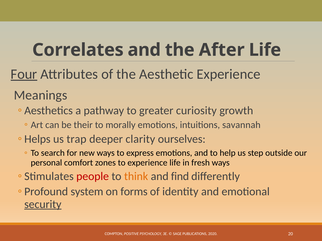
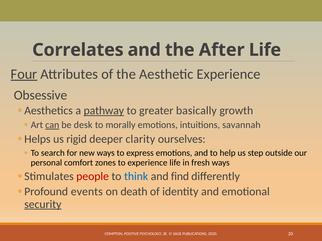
Meanings: Meanings -> Obsessive
pathway underline: none -> present
curiosity: curiosity -> basically
can underline: none -> present
their: their -> desk
trap: trap -> rigid
think colour: orange -> blue
system: system -> events
forms: forms -> death
